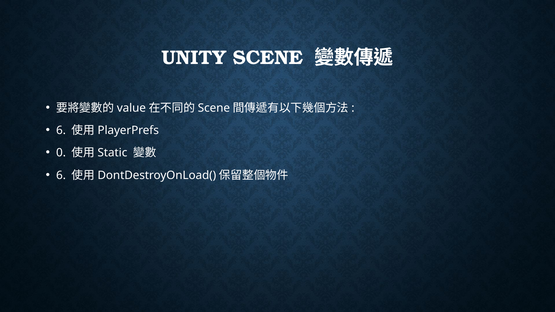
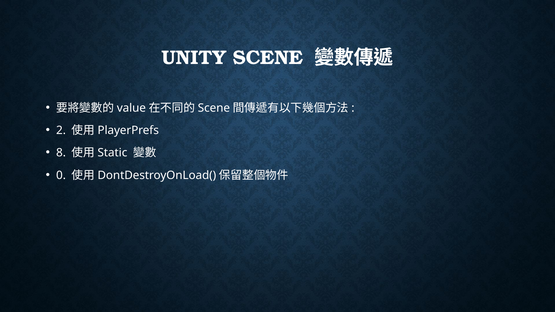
6 at (61, 130): 6 -> 2
0: 0 -> 8
6 at (61, 175): 6 -> 0
